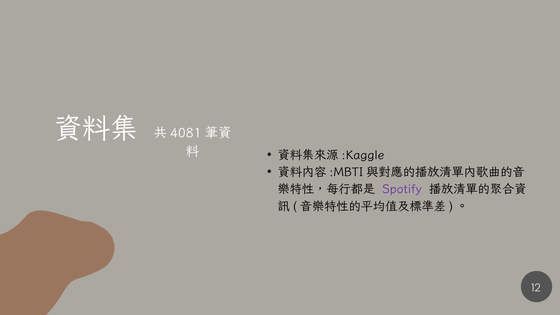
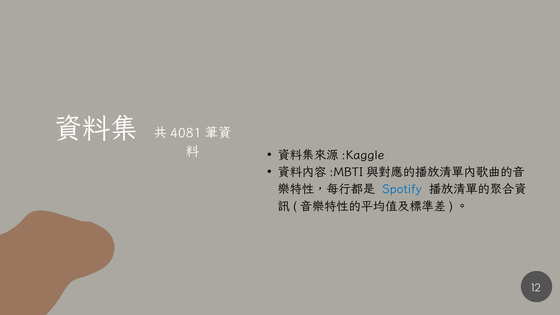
Spotify colour: purple -> blue
